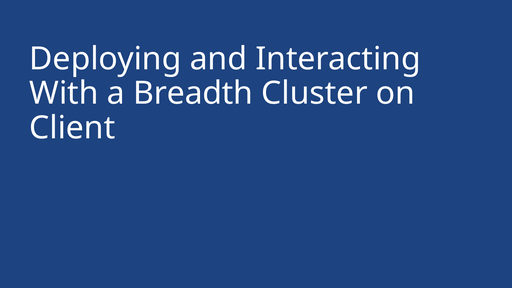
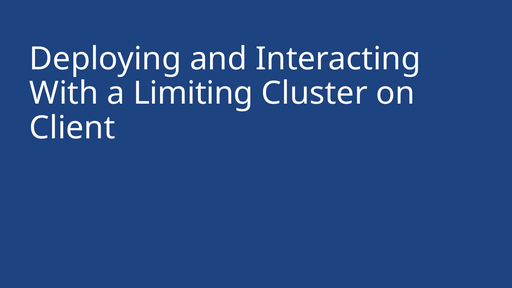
Breadth: Breadth -> Limiting
